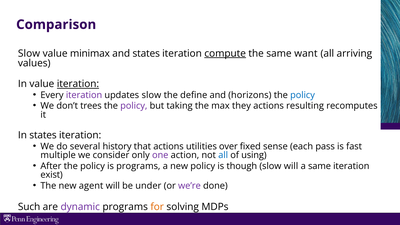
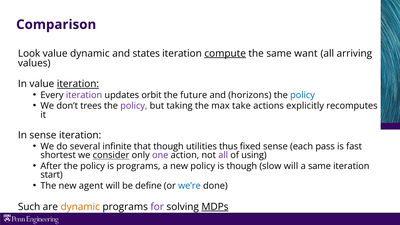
Slow at (29, 53): Slow -> Look
value minimax: minimax -> dynamic
updates slow: slow -> orbit
define: define -> future
they: they -> take
resulting: resulting -> explicitly
In states: states -> sense
history: history -> infinite
that actions: actions -> though
over: over -> thus
multiple: multiple -> shortest
consider underline: none -> present
all at (223, 155) colour: blue -> purple
exist: exist -> start
under: under -> define
we’re colour: purple -> blue
dynamic at (80, 207) colour: purple -> orange
for colour: orange -> purple
MDPs underline: none -> present
